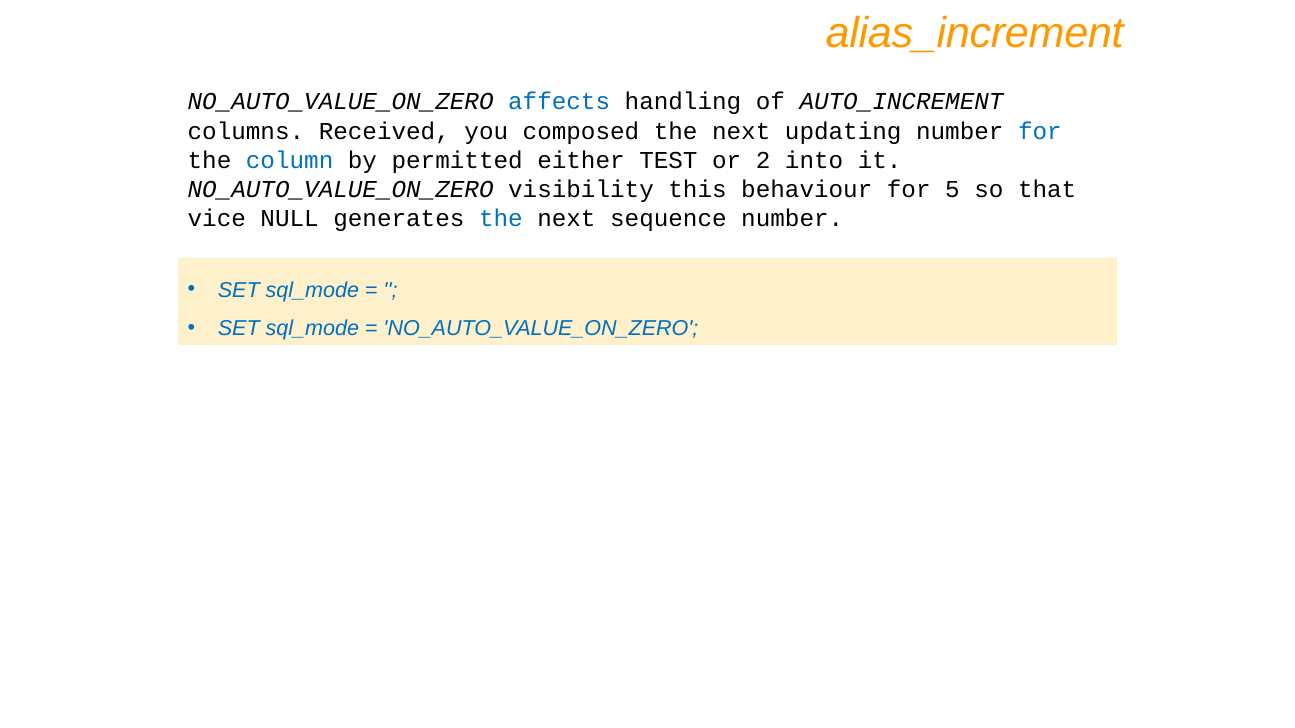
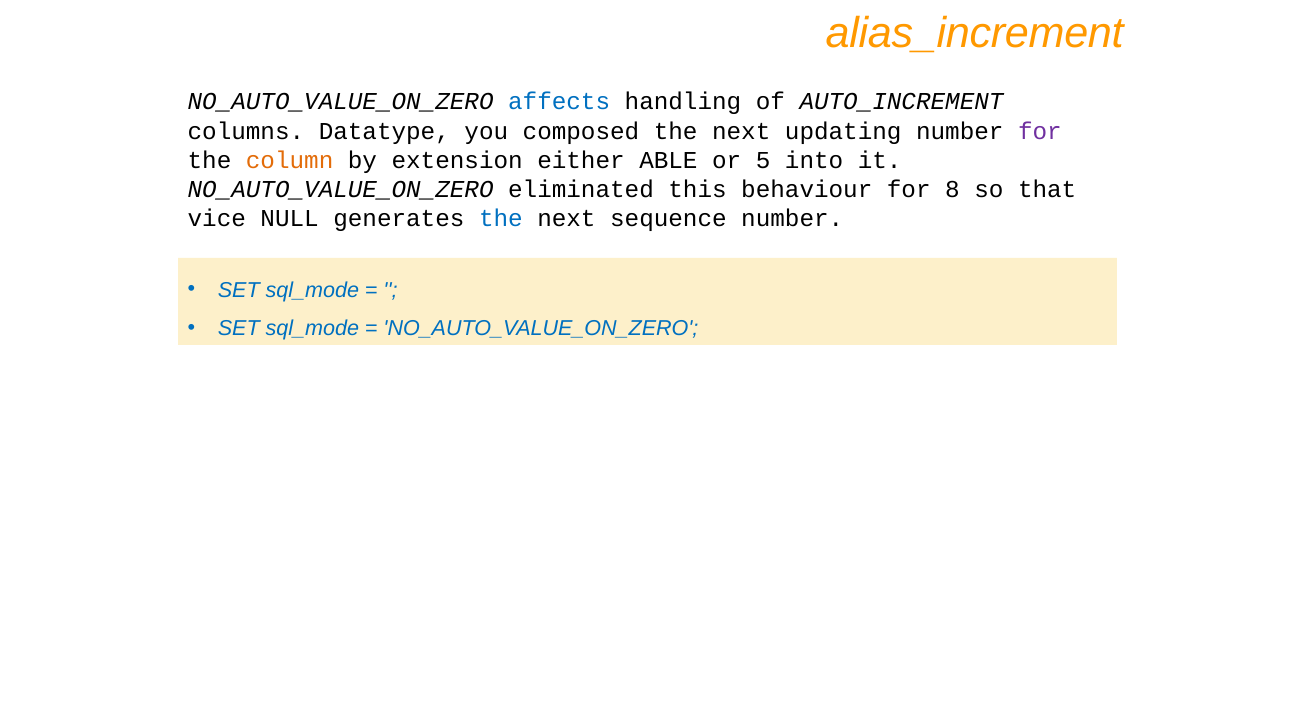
Received: Received -> Datatype
for at (1040, 131) colour: blue -> purple
column colour: blue -> orange
permitted: permitted -> extension
TEST: TEST -> ABLE
2: 2 -> 5
visibility: visibility -> eliminated
5: 5 -> 8
